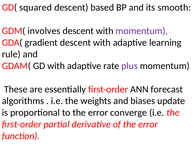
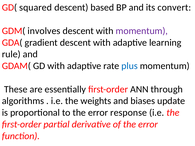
smooth: smooth -> convert
plus colour: purple -> blue
forecast: forecast -> through
converge: converge -> response
